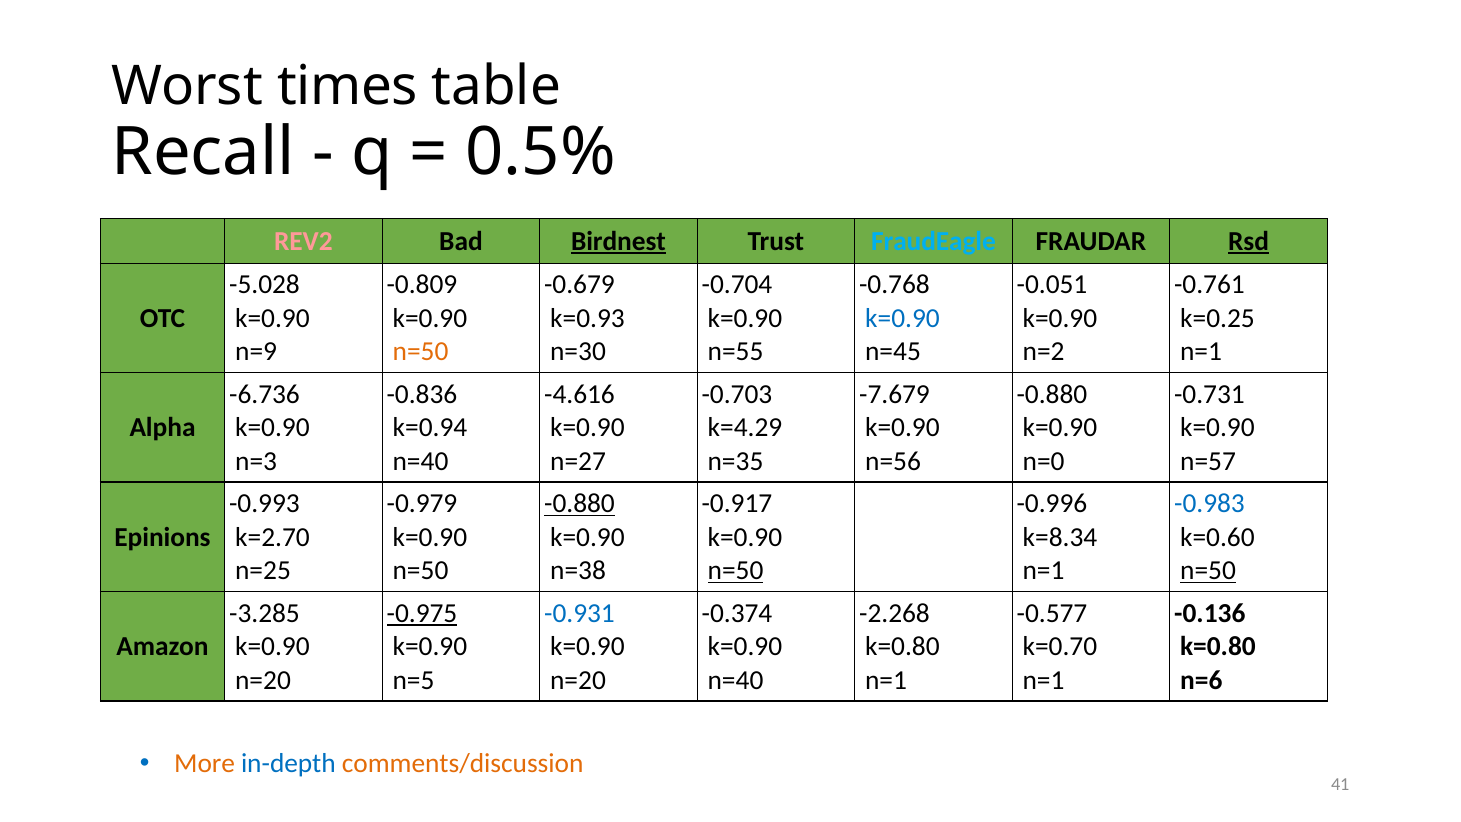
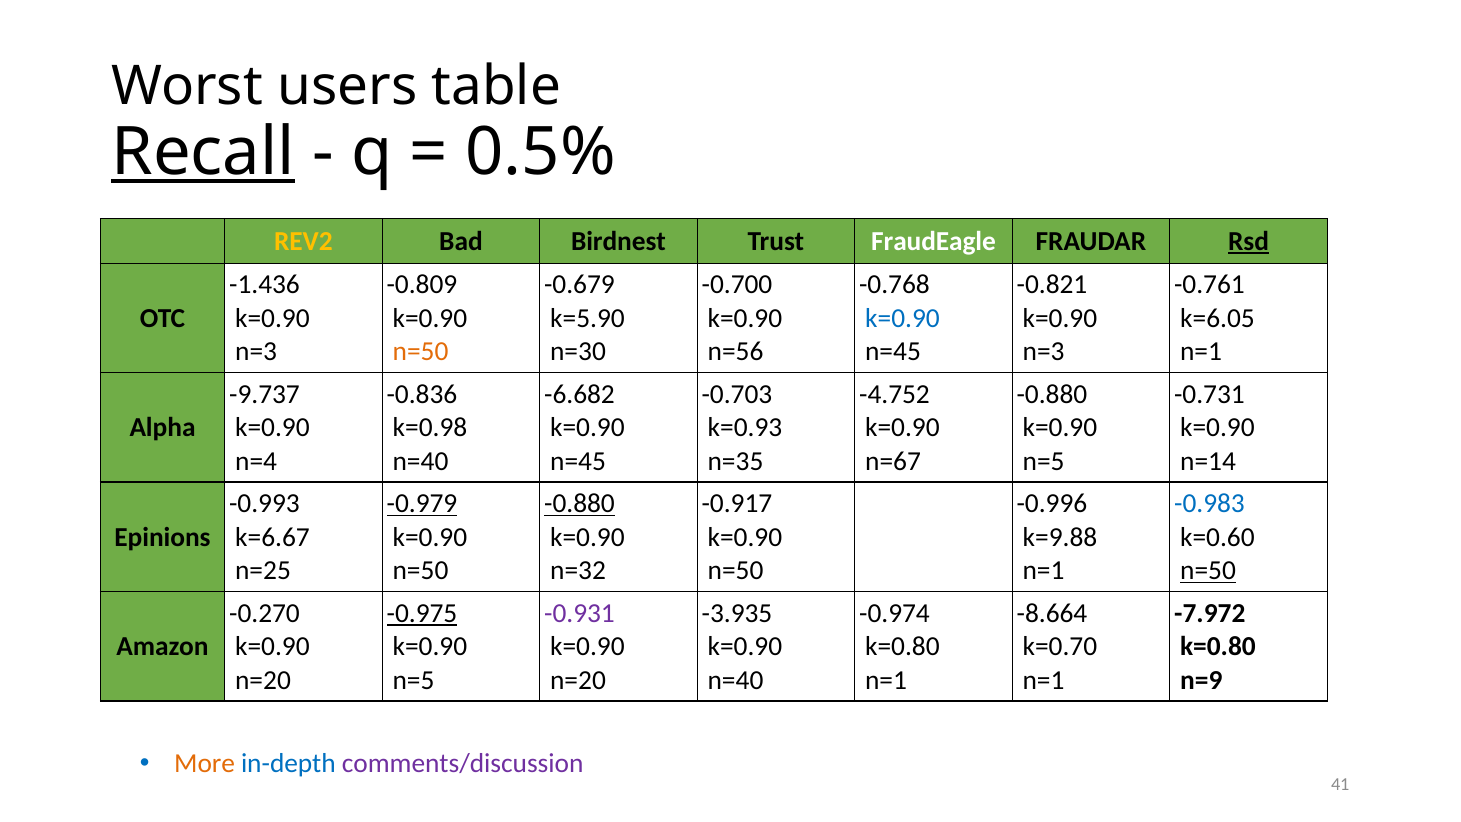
times: times -> users
Recall underline: none -> present
REV2 colour: pink -> yellow
Birdnest underline: present -> none
FraudEagle colour: light blue -> white
-5.028: -5.028 -> -1.436
-0.704: -0.704 -> -0.700
-0.051: -0.051 -> -0.821
k=0.93: k=0.93 -> k=5.90
k=0.25: k=0.25 -> k=6.05
n=9 at (256, 352): n=9 -> n=3
n=55: n=55 -> n=56
n=2 at (1044, 352): n=2 -> n=3
-6.736: -6.736 -> -9.737
-4.616: -4.616 -> -6.682
-7.679: -7.679 -> -4.752
k=0.94: k=0.94 -> k=0.98
k=4.29: k=4.29 -> k=0.93
n=3: n=3 -> n=4
n=27 at (578, 461): n=27 -> n=45
n=56: n=56 -> n=67
n=0 at (1044, 461): n=0 -> n=5
n=57: n=57 -> n=14
-0.979 underline: none -> present
k=2.70: k=2.70 -> k=6.67
k=8.34: k=8.34 -> k=9.88
n=38: n=38 -> n=32
n=50 at (736, 570) underline: present -> none
-3.285: -3.285 -> -0.270
-0.931 colour: blue -> purple
-0.374: -0.374 -> -3.935
-2.268: -2.268 -> -0.974
-0.577: -0.577 -> -8.664
-0.136: -0.136 -> -7.972
n=6: n=6 -> n=9
comments/discussion colour: orange -> purple
